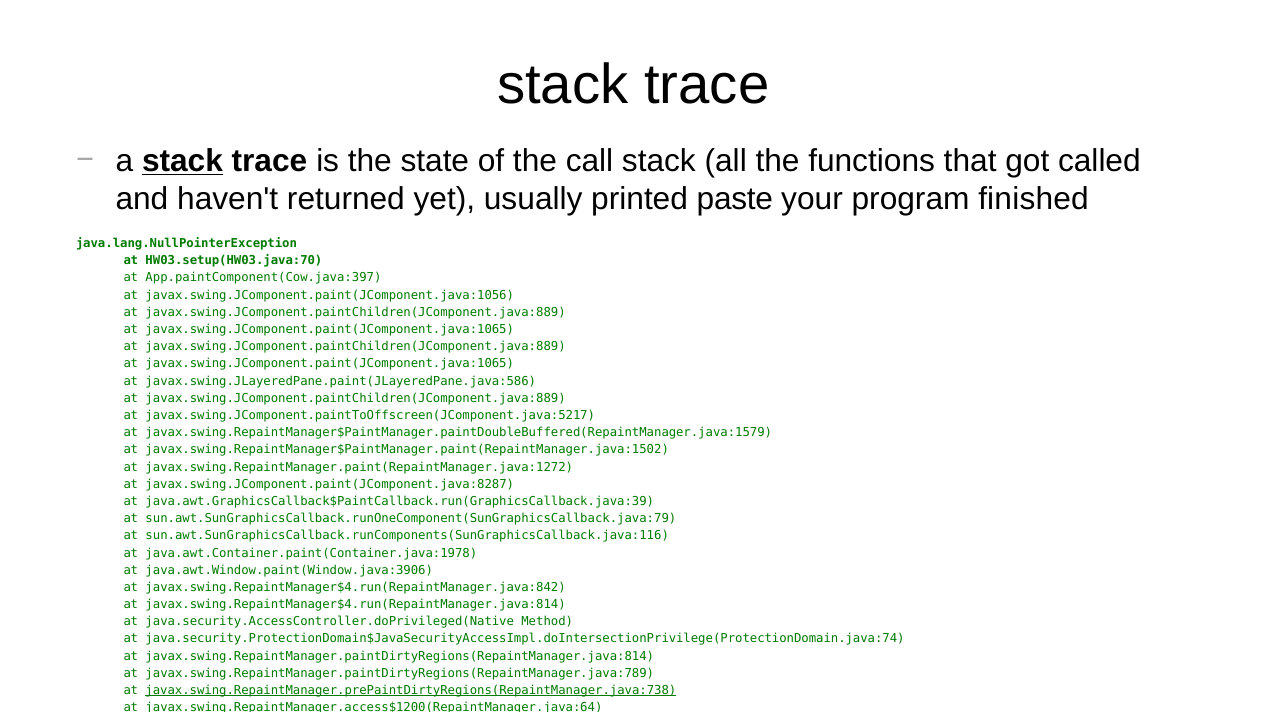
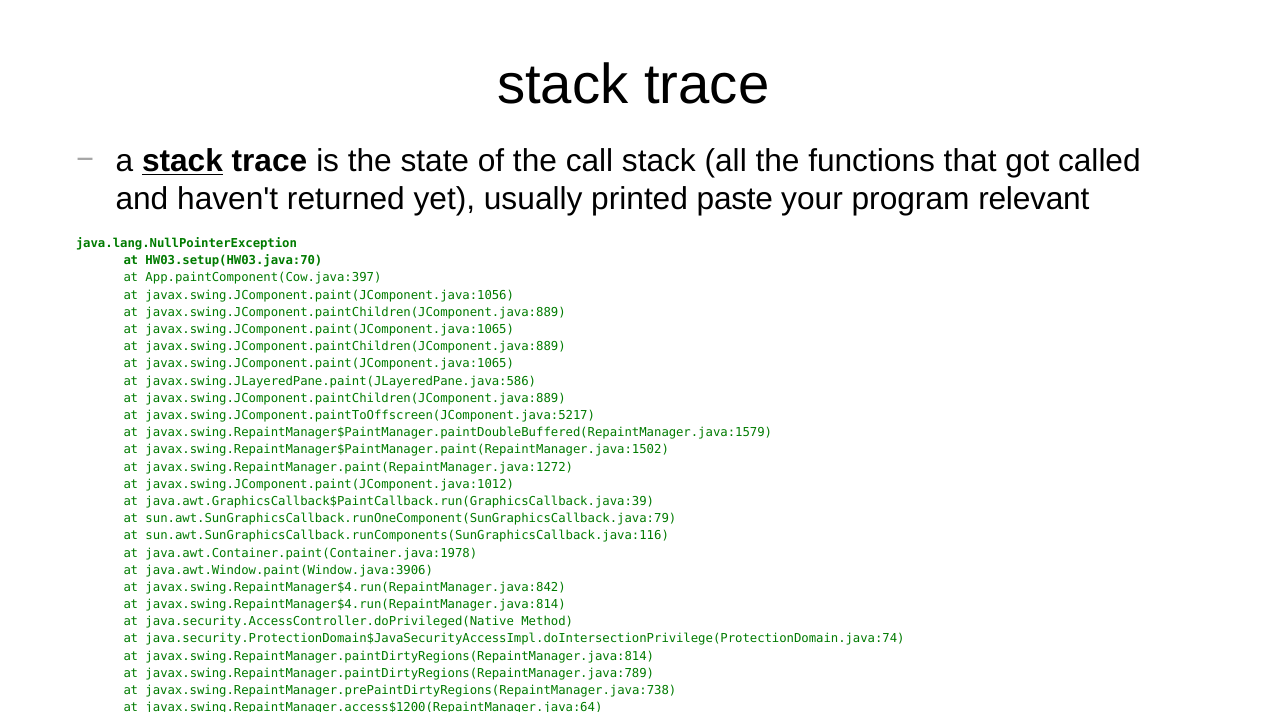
finished: finished -> relevant
javax.swing.JComponent.paint(JComponent.java:8287: javax.swing.JComponent.paint(JComponent.java:8287 -> javax.swing.JComponent.paint(JComponent.java:1012
javax.swing.RepaintManager.prePaintDirtyRegions(RepaintManager.java:738 underline: present -> none
